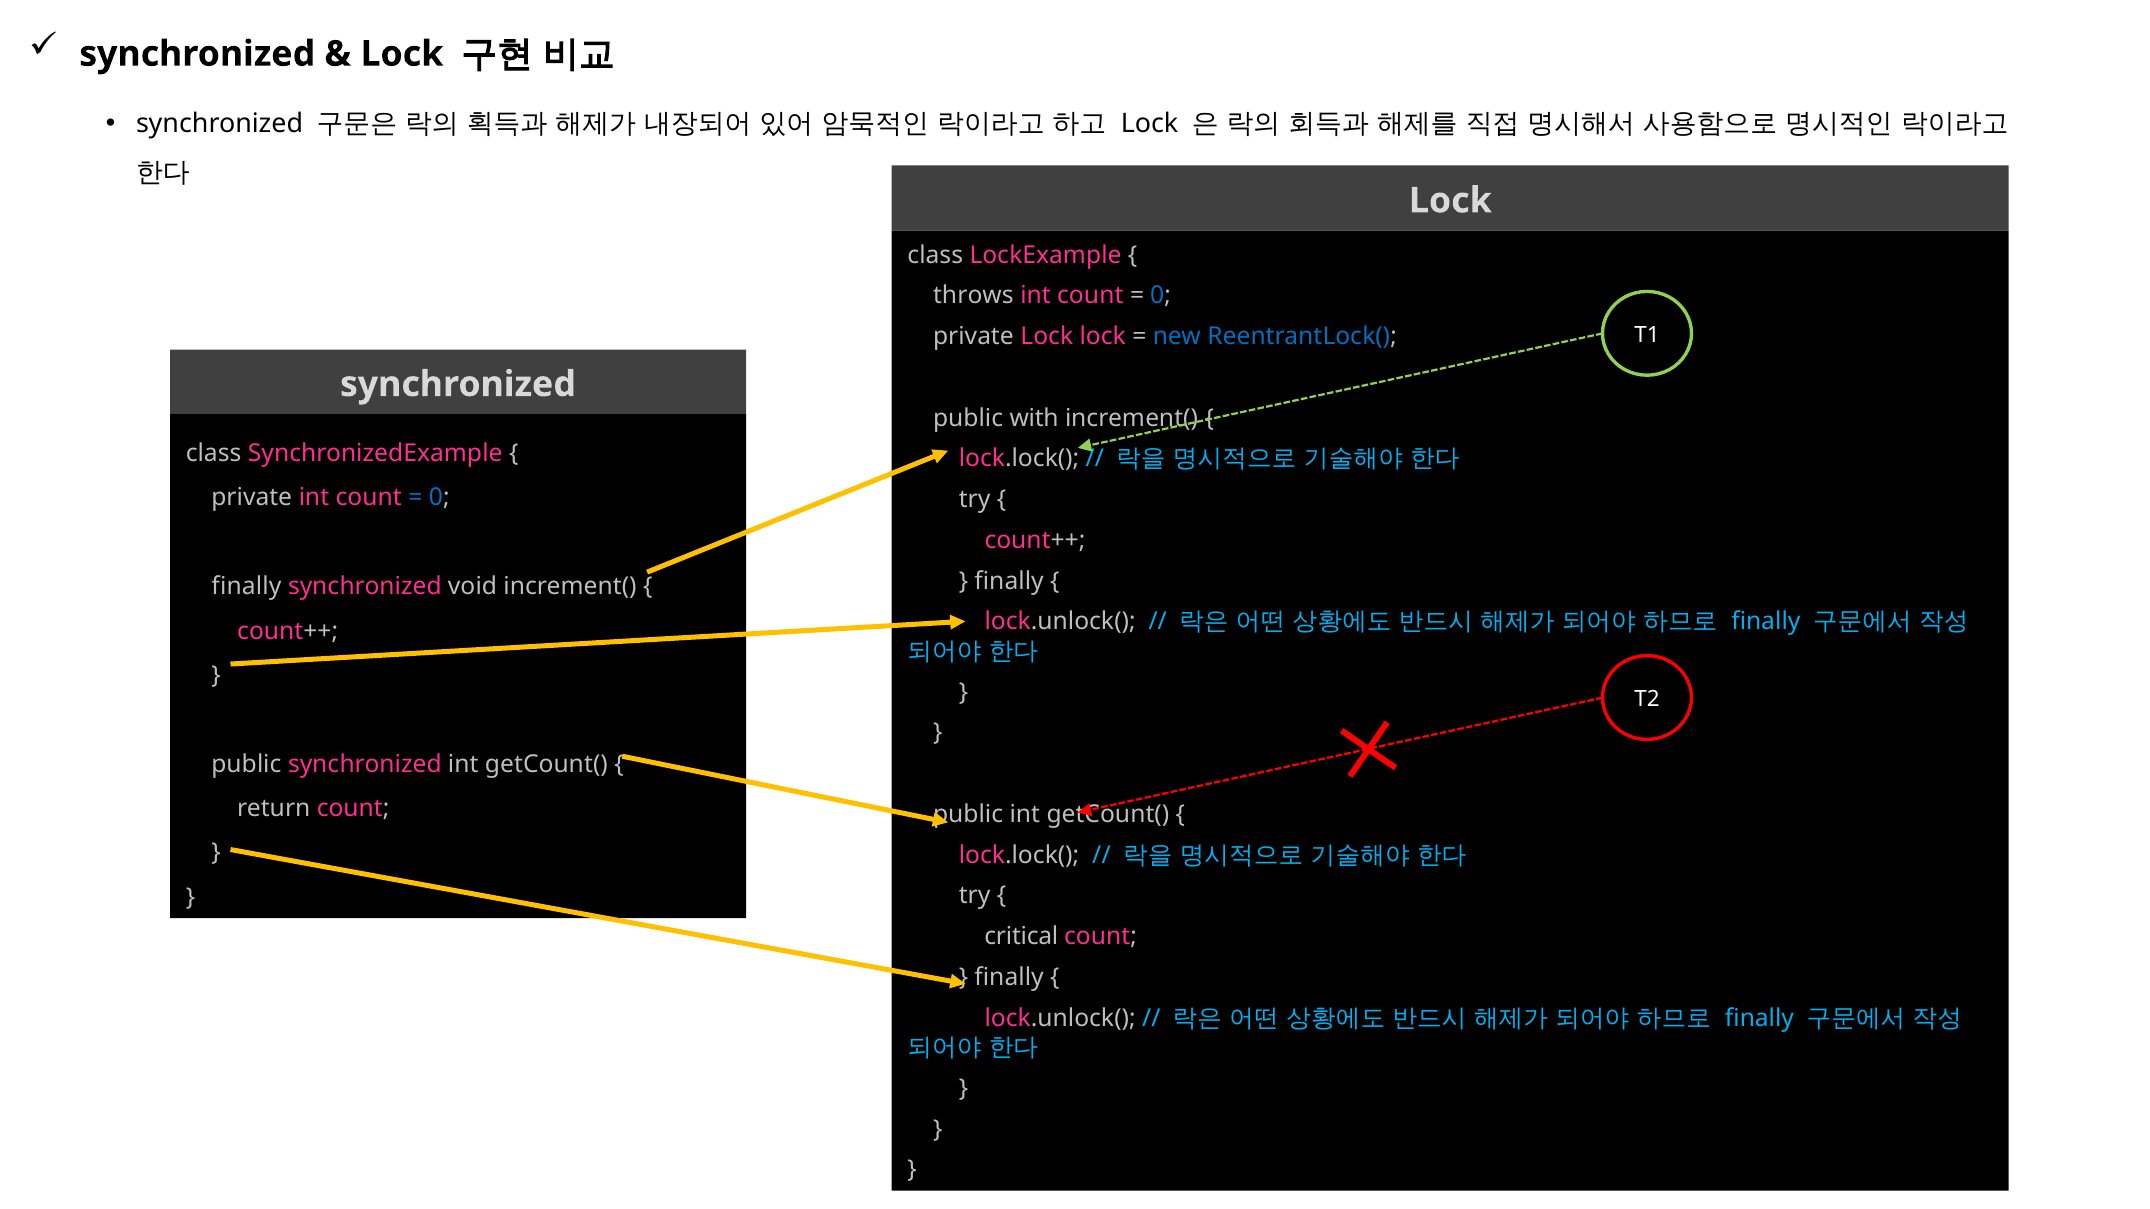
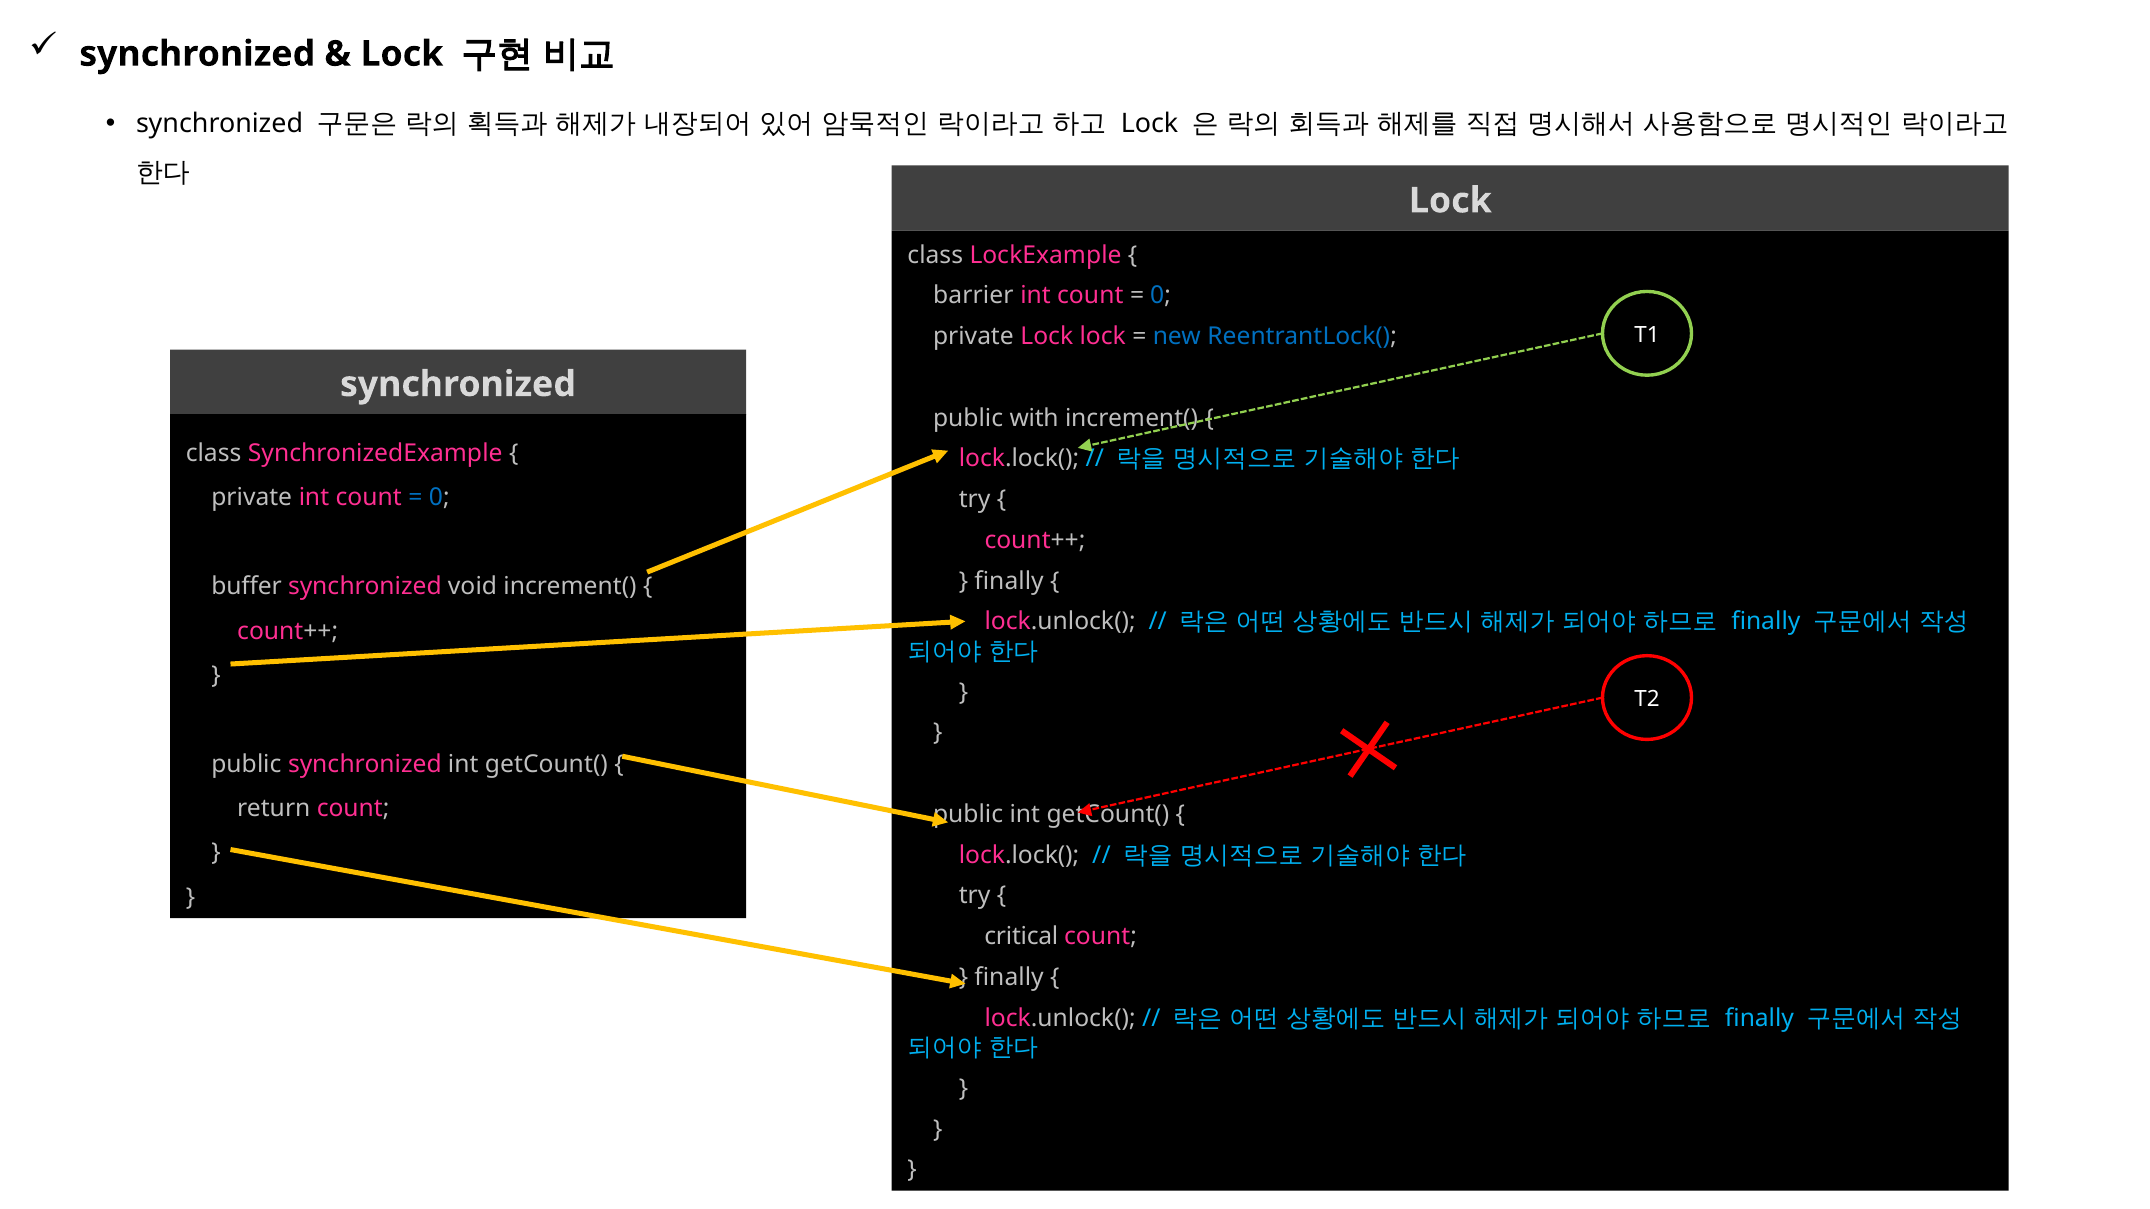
throws: throws -> barrier
finally at (246, 587): finally -> buffer
